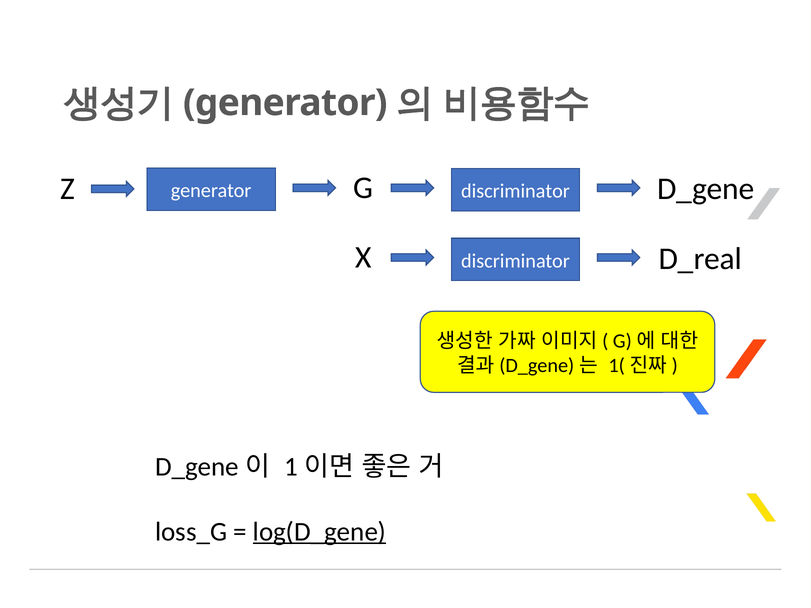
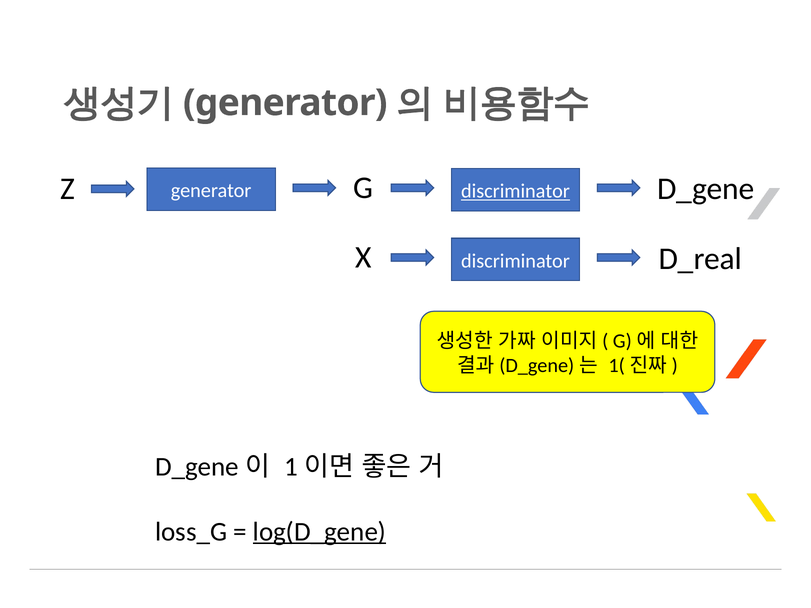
discriminator at (515, 191) underline: none -> present
